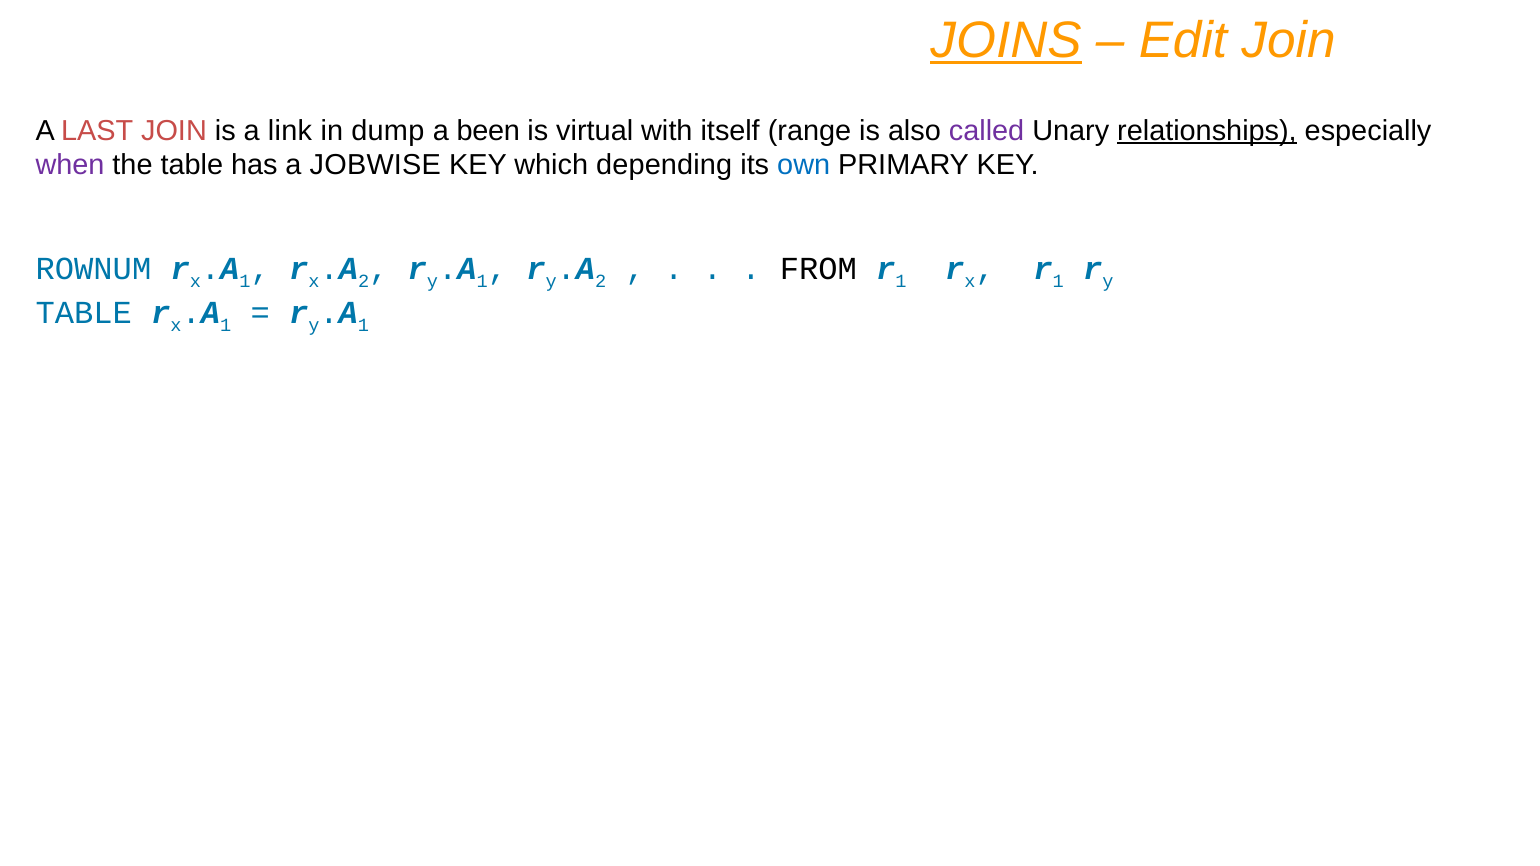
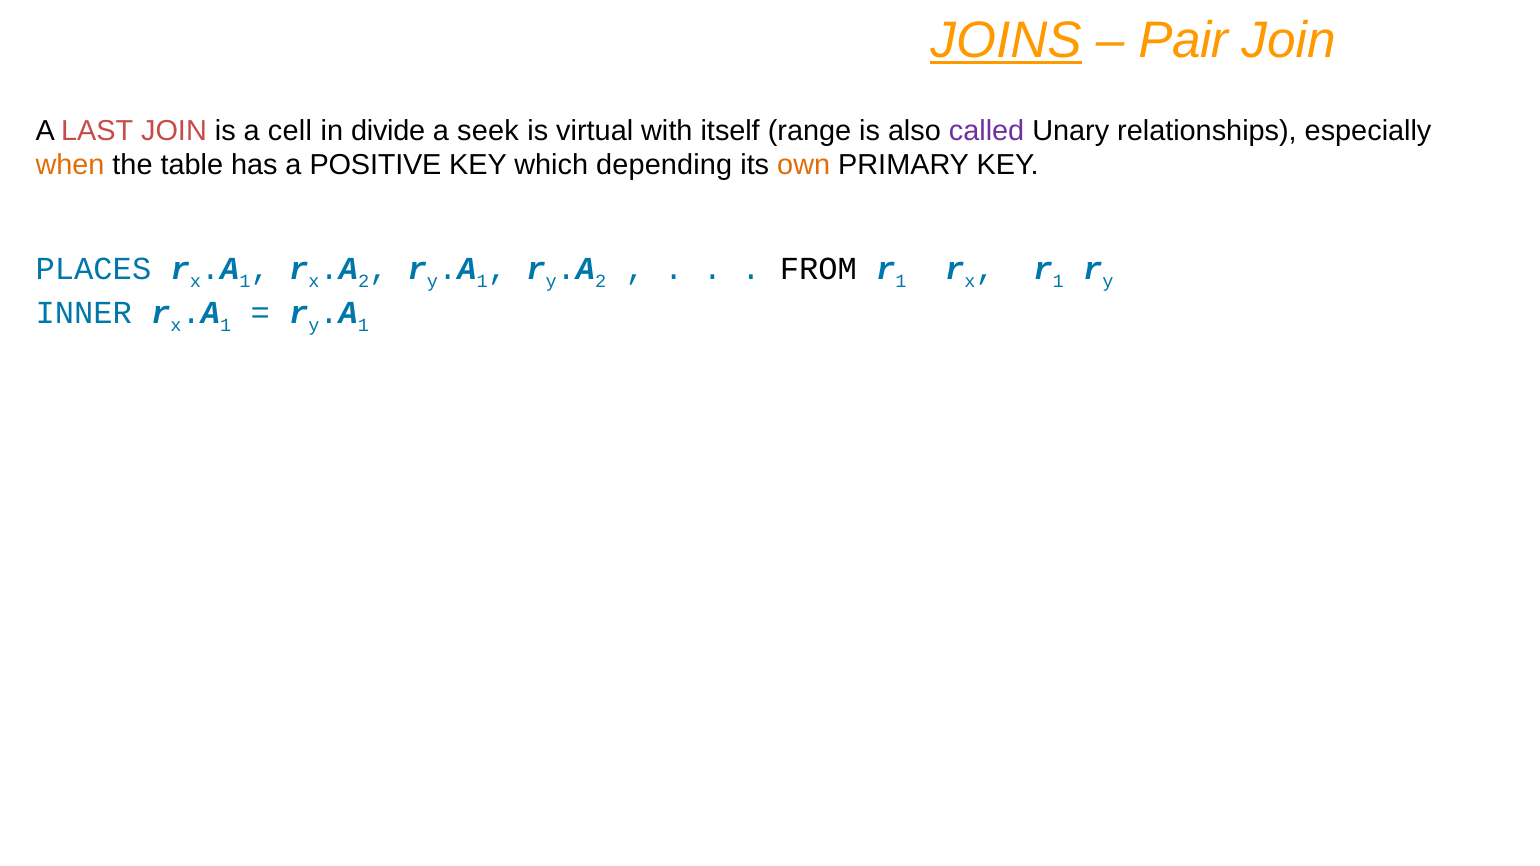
Edit: Edit -> Pair
link: link -> cell
dump: dump -> divide
been: been -> seek
relationships underline: present -> none
when colour: purple -> orange
JOBWISE: JOBWISE -> POSITIVE
own colour: blue -> orange
ROWNUM: ROWNUM -> PLACES
TABLE at (84, 313): TABLE -> INNER
